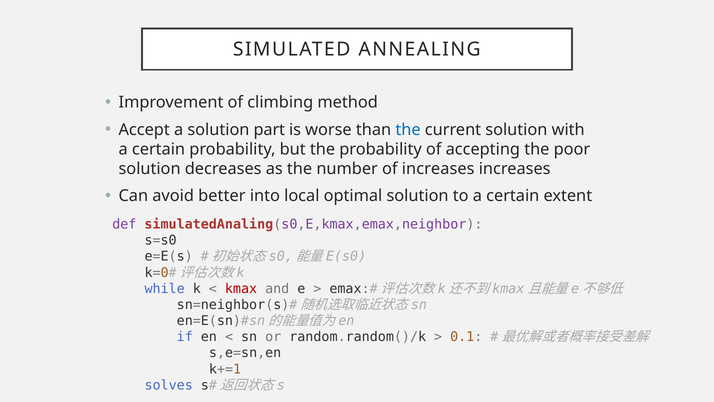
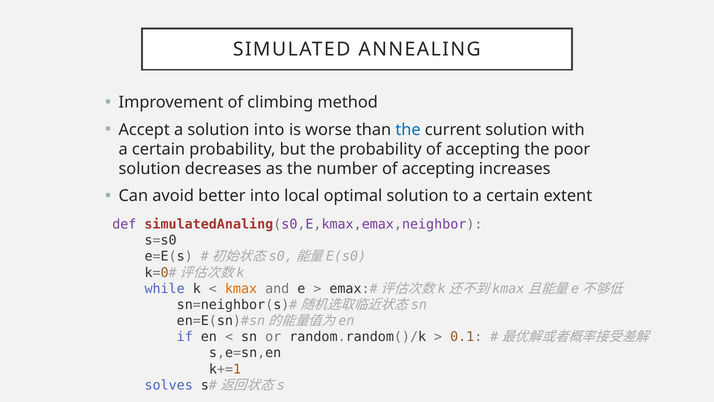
solution part: part -> into
number of increases: increases -> accepting
kmax colour: red -> orange
